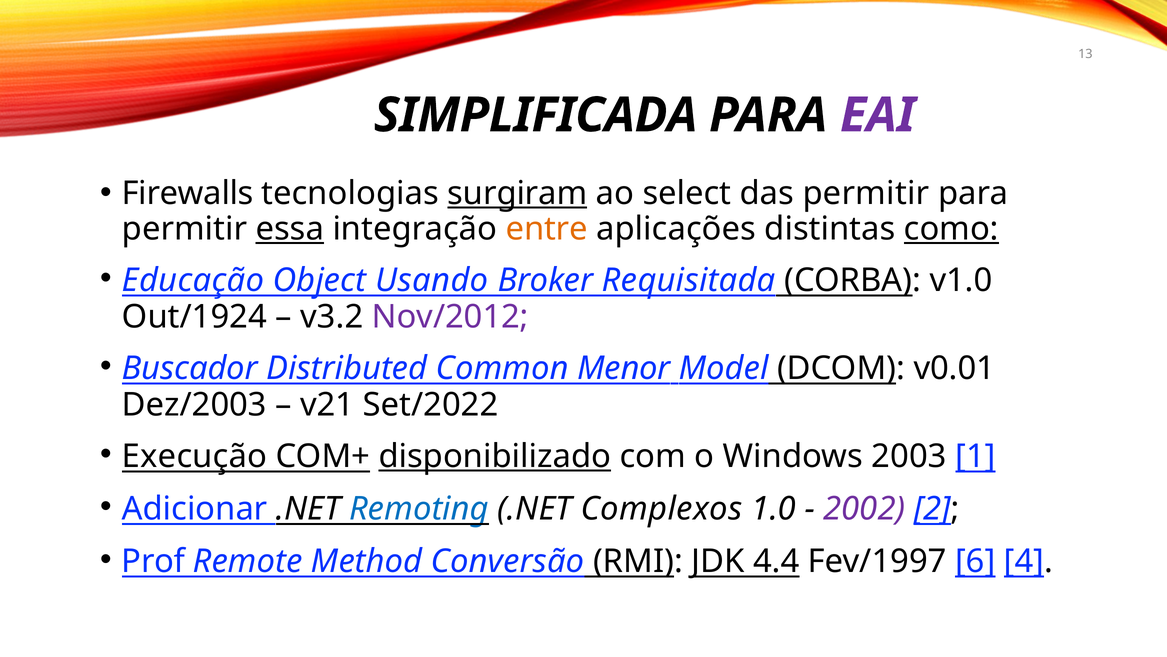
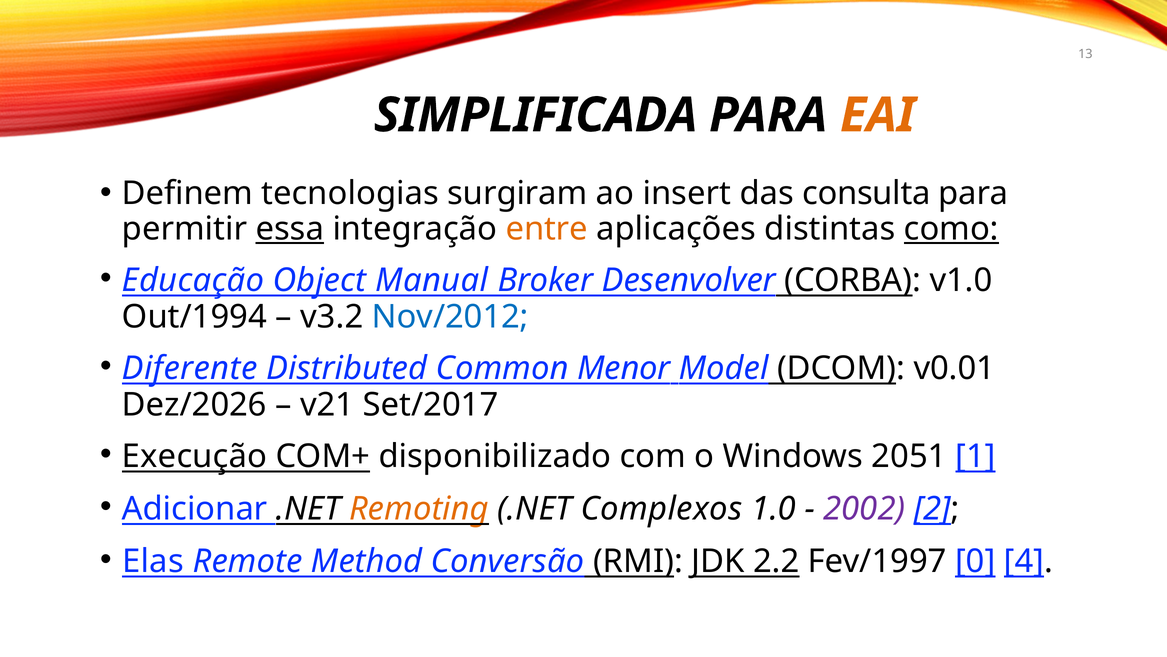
EAI colour: purple -> orange
Firewalls: Firewalls -> Definem
surgiram underline: present -> none
select: select -> insert
das permitir: permitir -> consulta
Usando: Usando -> Manual
Requisitada: Requisitada -> Desenvolver
Out/1924: Out/1924 -> Out/1994
Nov/2012 colour: purple -> blue
Buscador: Buscador -> Diferente
Dez/2003: Dez/2003 -> Dez/2026
Set/2022: Set/2022 -> Set/2017
disponibilizado underline: present -> none
2003: 2003 -> 2051
Remoting colour: blue -> orange
Prof: Prof -> Elas
4.4: 4.4 -> 2.2
6: 6 -> 0
